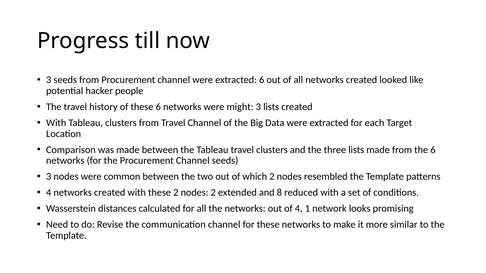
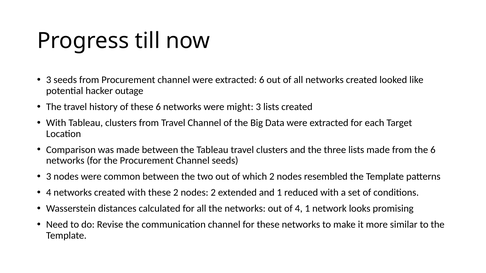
people: people -> outage
and 8: 8 -> 1
